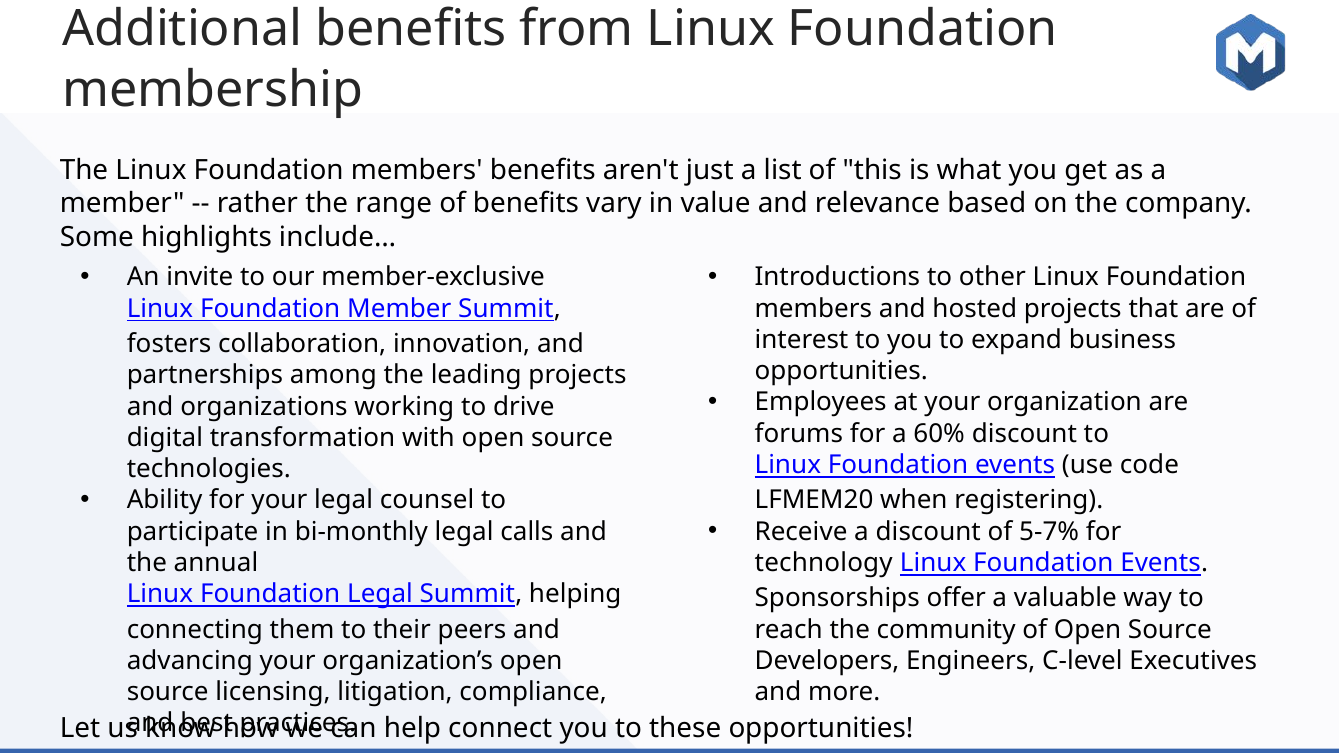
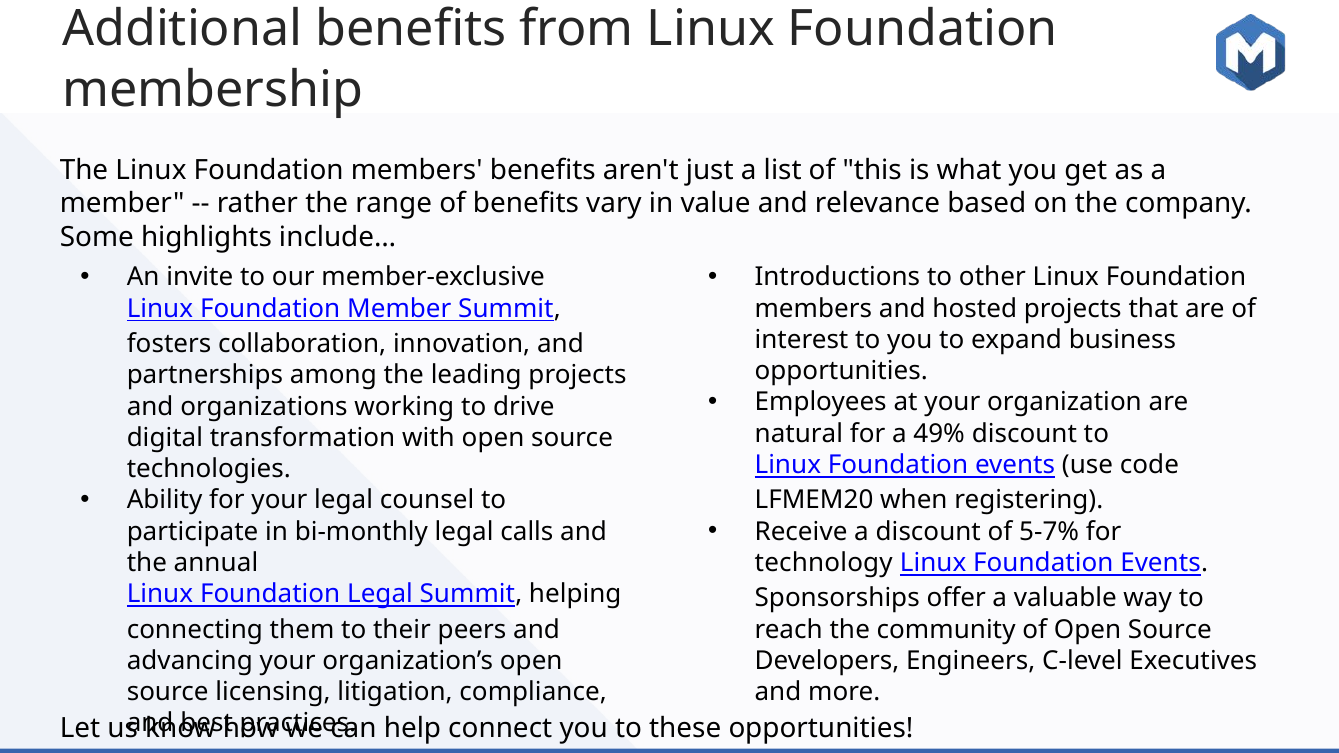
forums: forums -> natural
60%: 60% -> 49%
